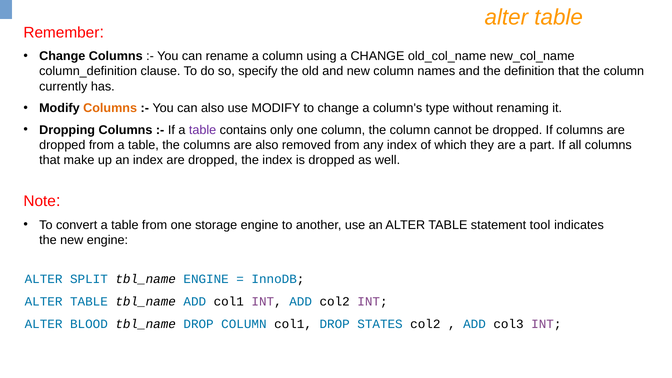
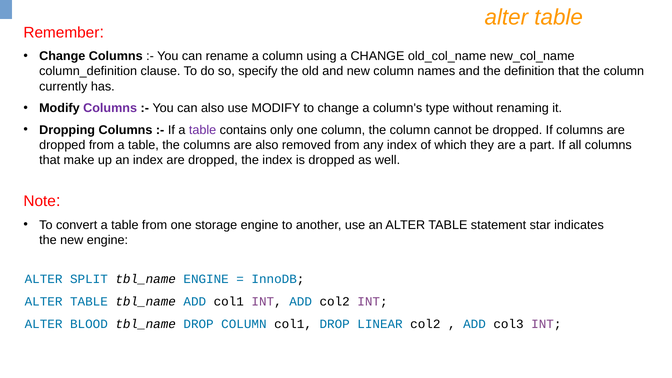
Columns at (110, 108) colour: orange -> purple
tool: tool -> star
STATES: STATES -> LINEAR
